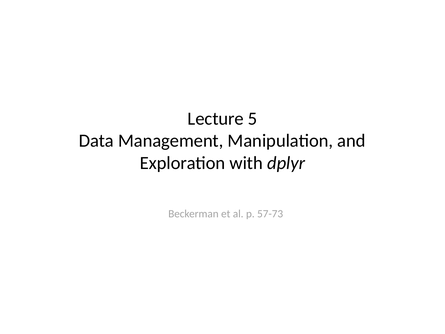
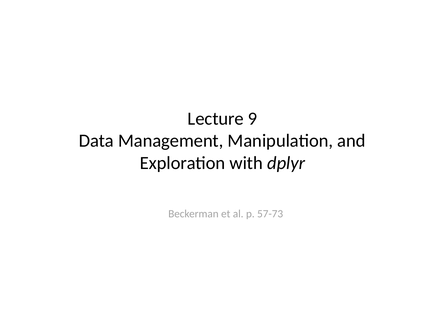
5: 5 -> 9
